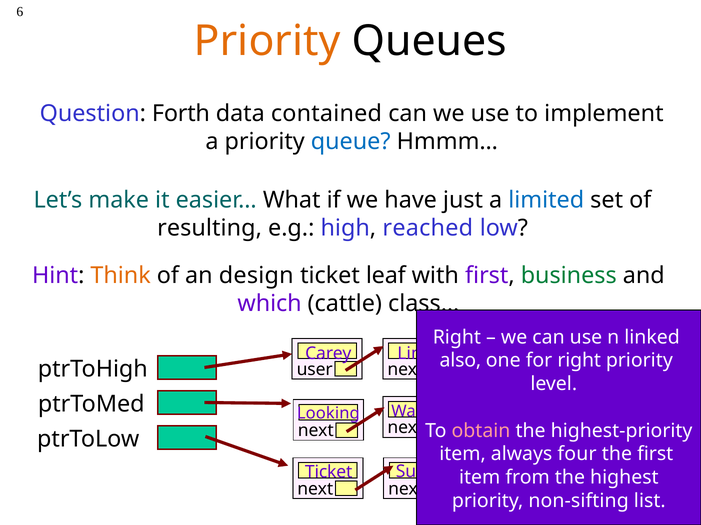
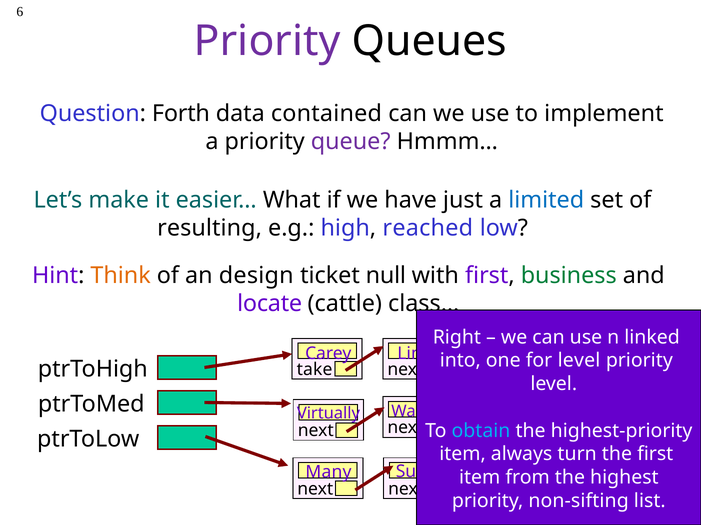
Priority at (267, 41) colour: orange -> purple
queue colour: blue -> purple
leaf: leaf -> null
which: which -> locate
also: also -> into
for right: right -> level
user: user -> take
Looking: Looking -> Virtually
obtain colour: pink -> light blue
four: four -> turn
Ticket at (329, 473): Ticket -> Many
